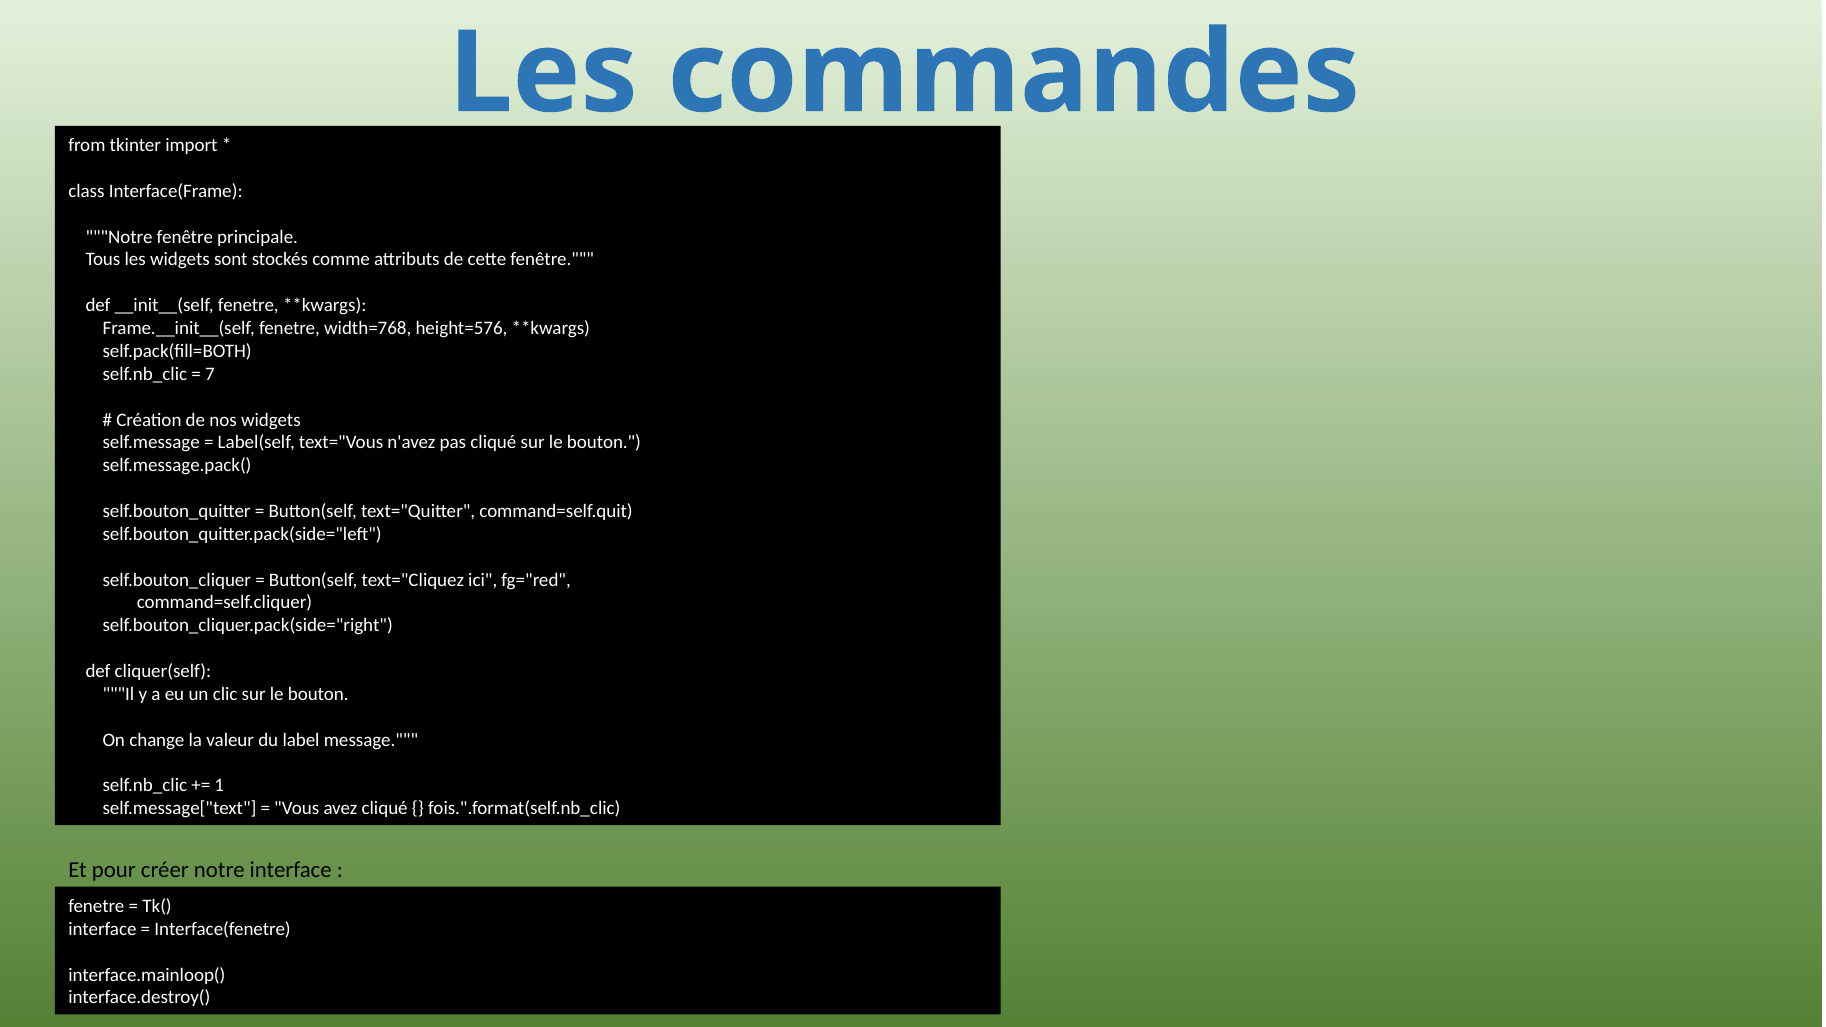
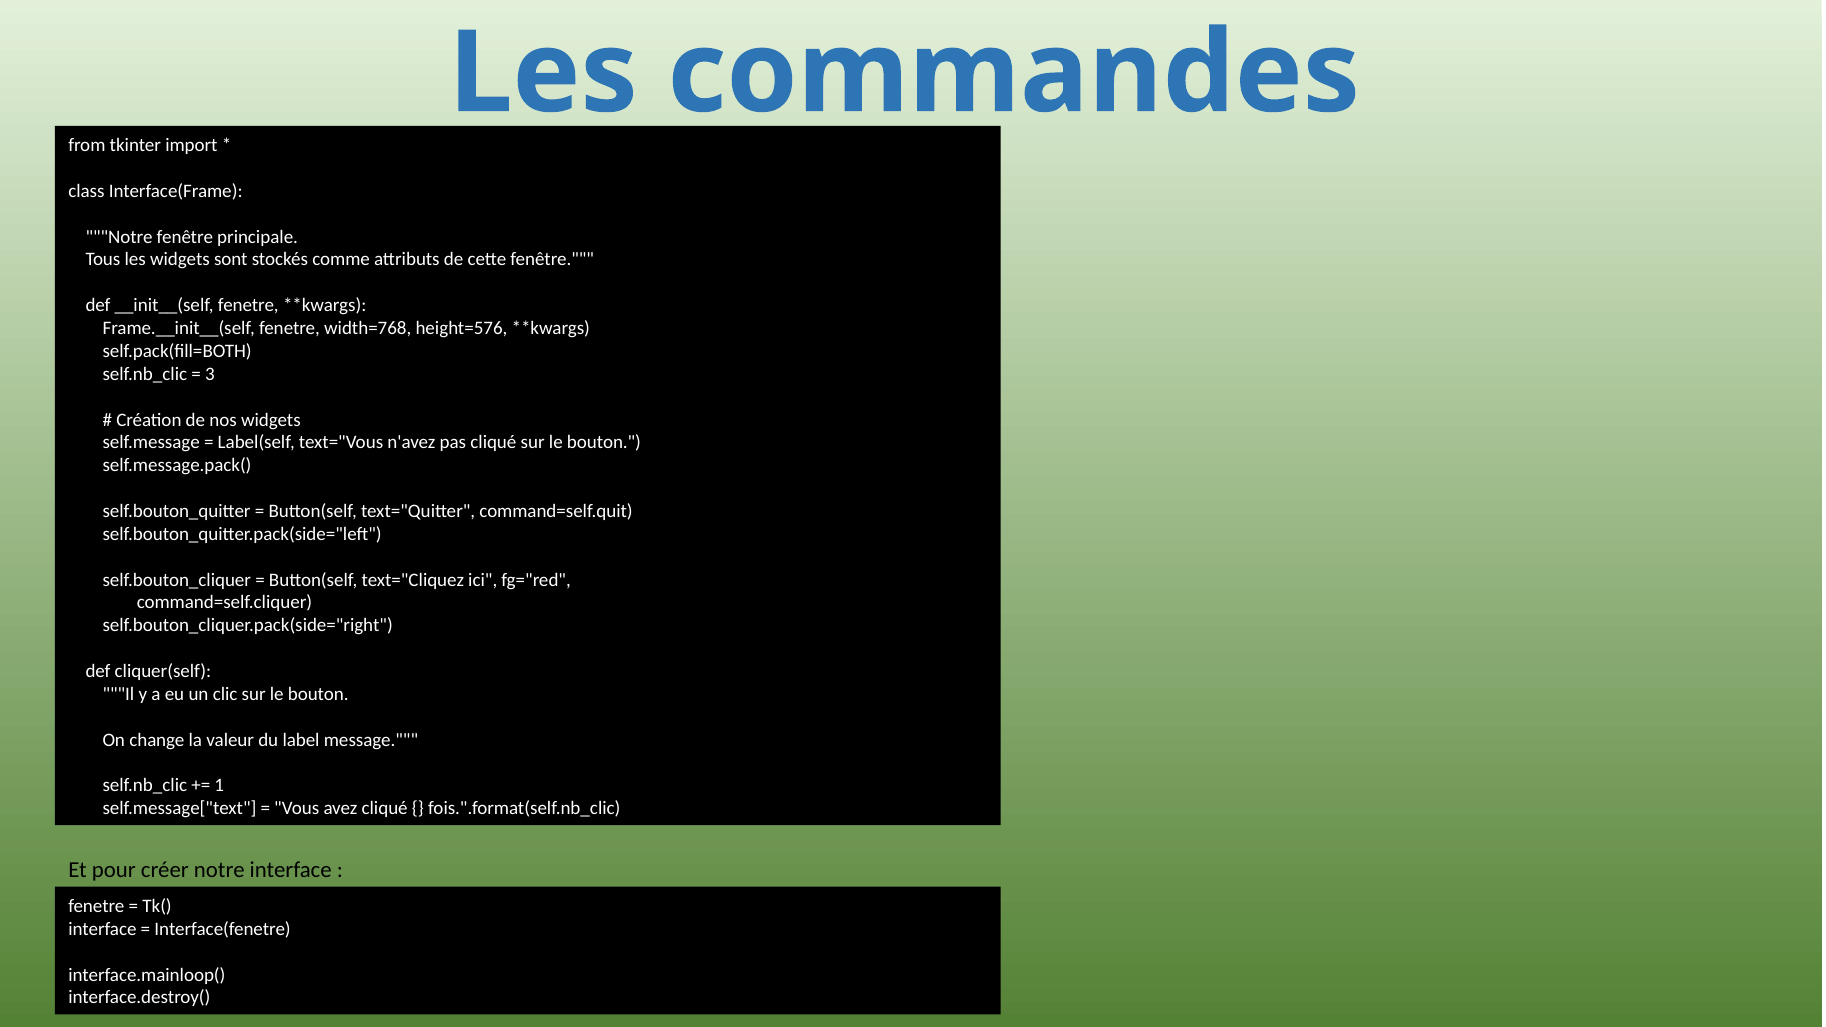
7: 7 -> 3
